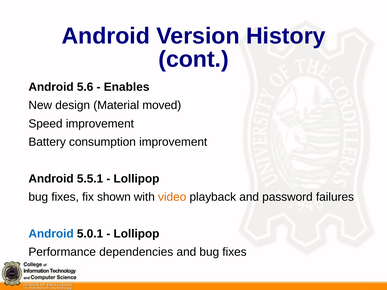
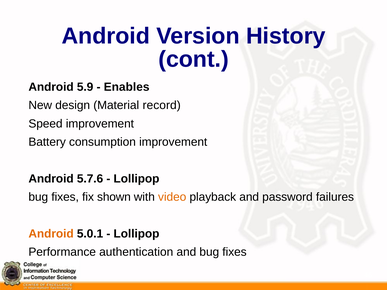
5.6: 5.6 -> 5.9
moved: moved -> record
5.5.1: 5.5.1 -> 5.7.6
Android at (51, 234) colour: blue -> orange
dependencies: dependencies -> authentication
